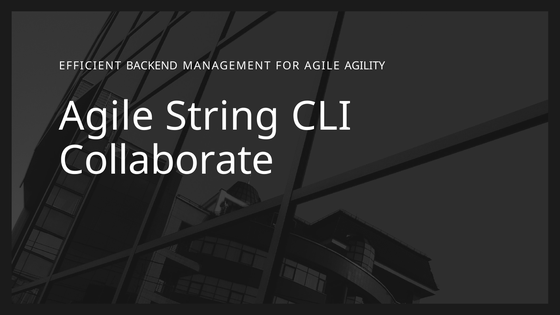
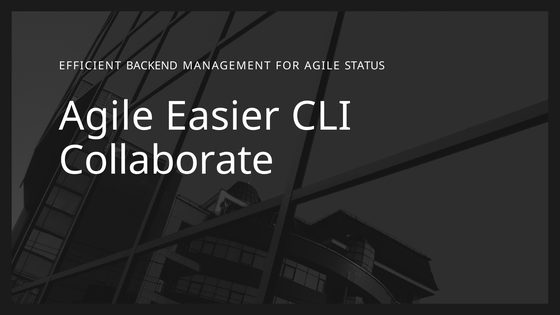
AGILITY: AGILITY -> STATUS
String: String -> Easier
